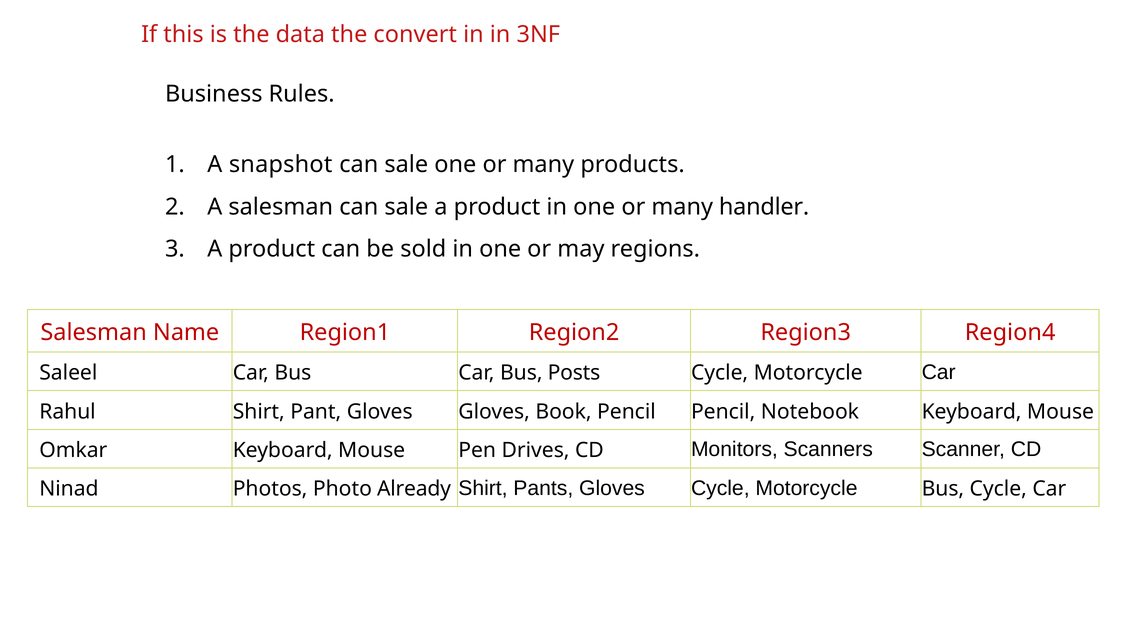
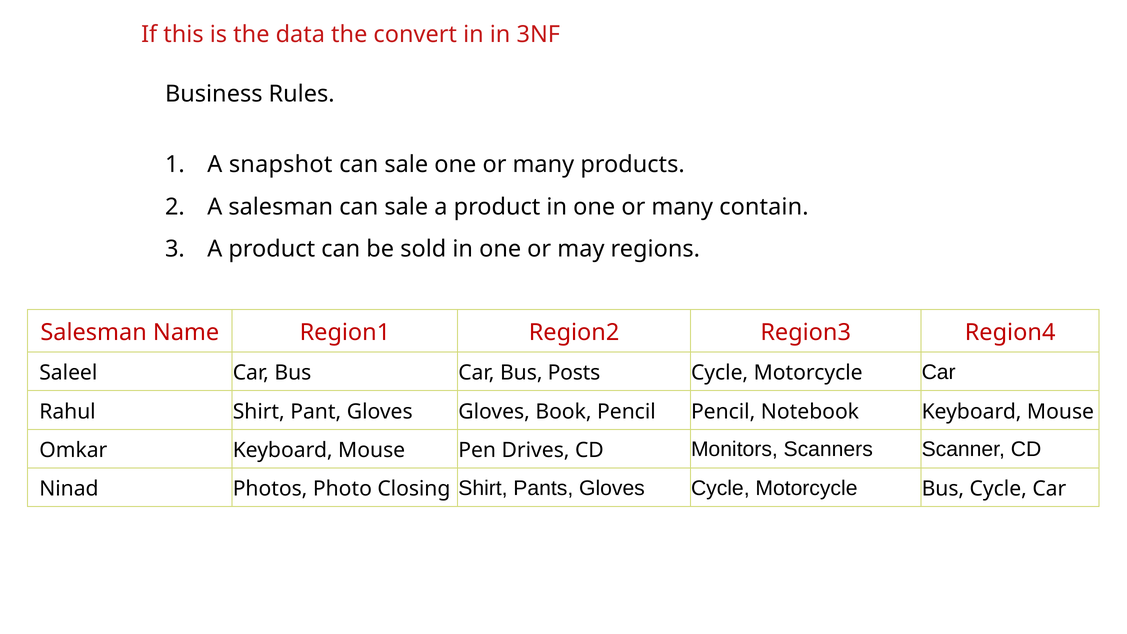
handler: handler -> contain
Already: Already -> Closing
